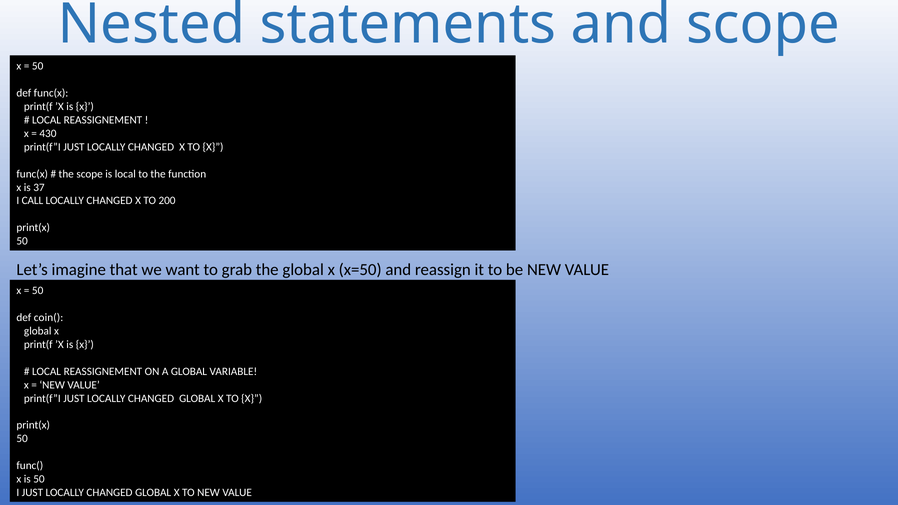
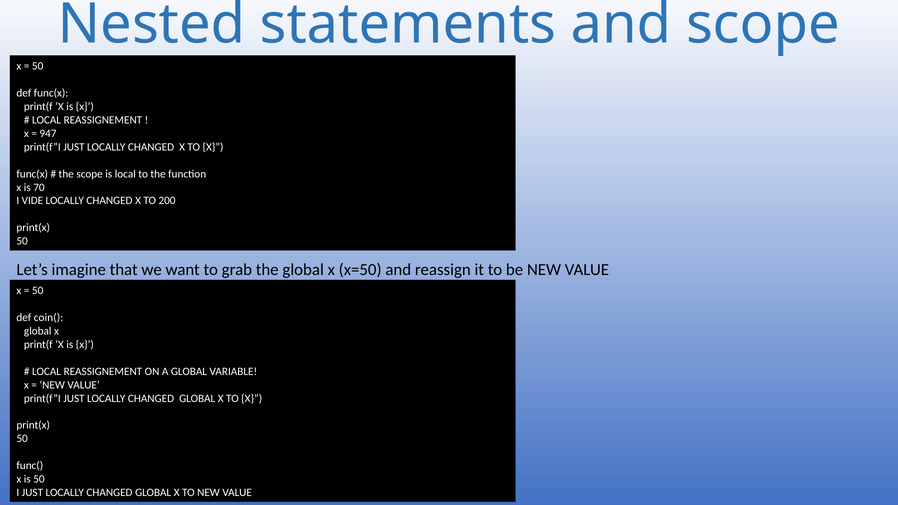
430: 430 -> 947
37: 37 -> 70
CALL: CALL -> VIDE
